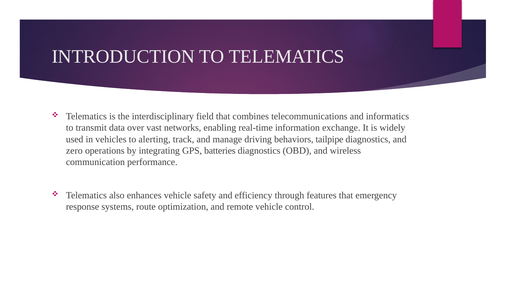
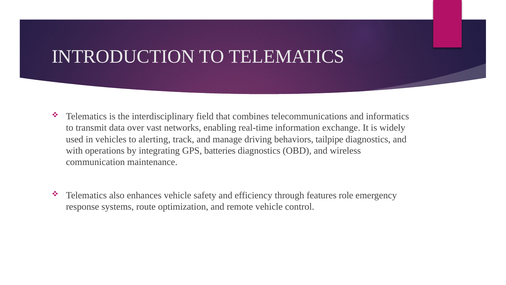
zero: zero -> with
performance: performance -> maintenance
features that: that -> role
